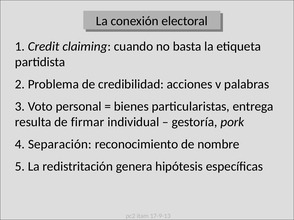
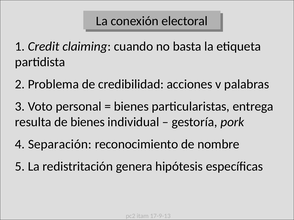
de firmar: firmar -> bienes
